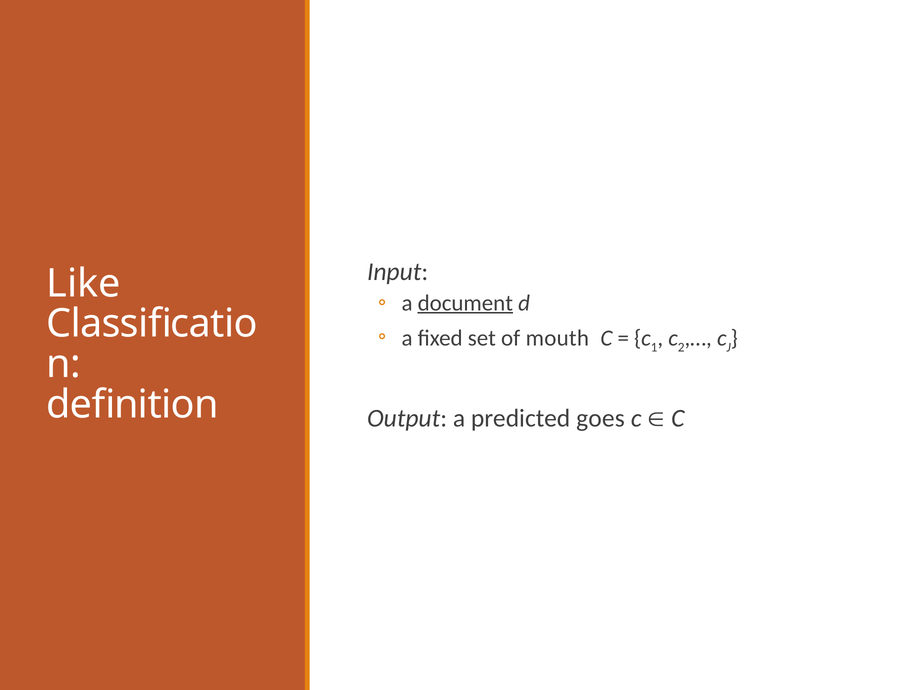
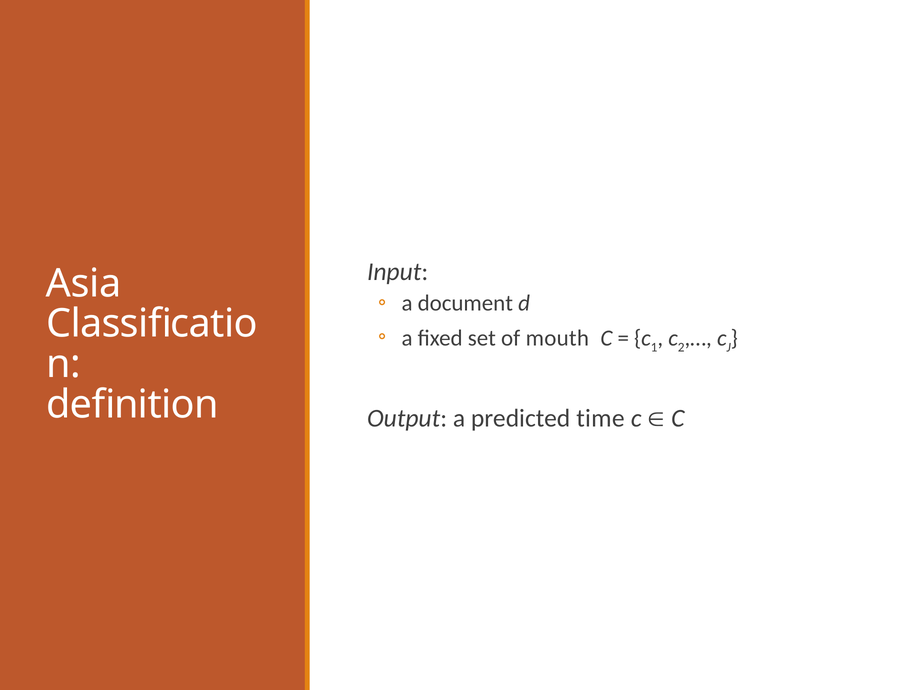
Like: Like -> Asia
document underline: present -> none
goes: goes -> time
